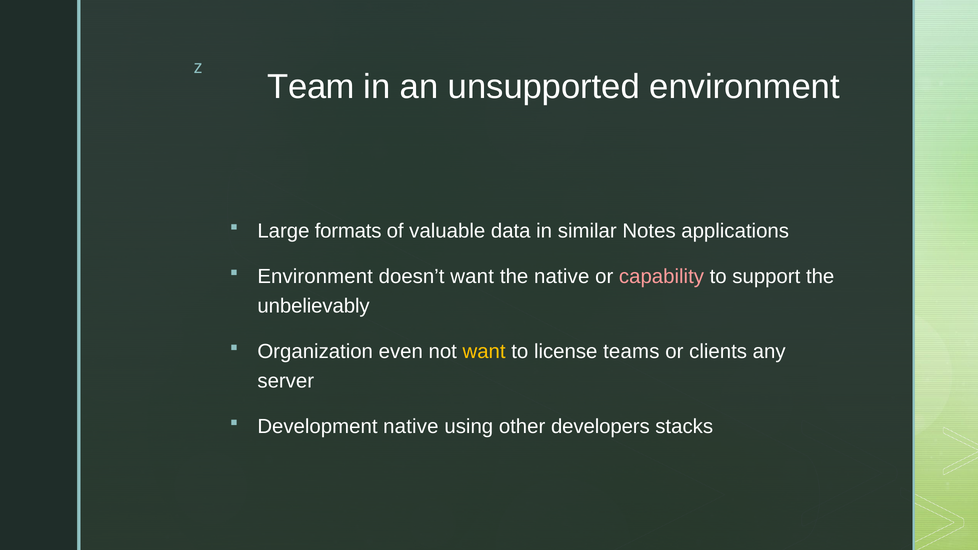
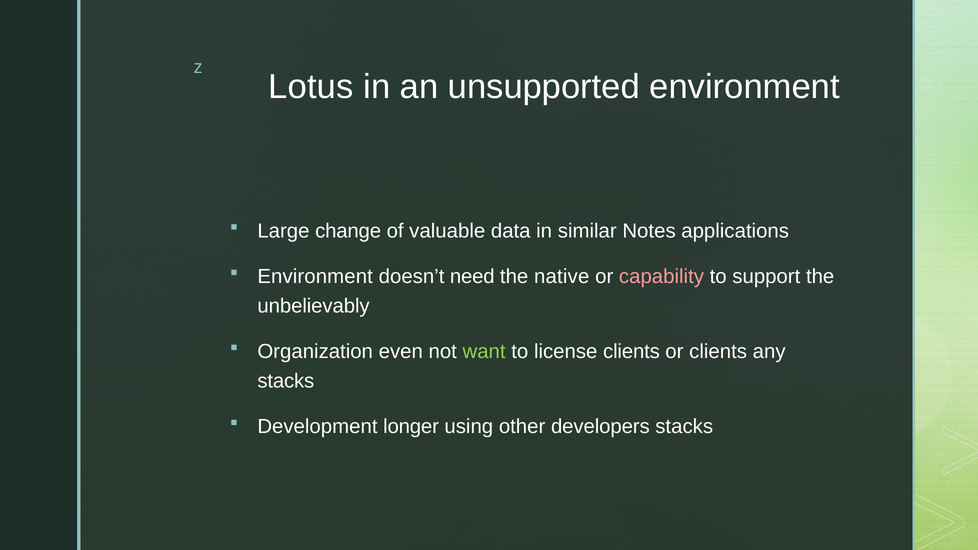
Team: Team -> Lotus
formats: formats -> change
doesn’t want: want -> need
want at (484, 352) colour: yellow -> light green
license teams: teams -> clients
server at (286, 381): server -> stacks
Development native: native -> longer
